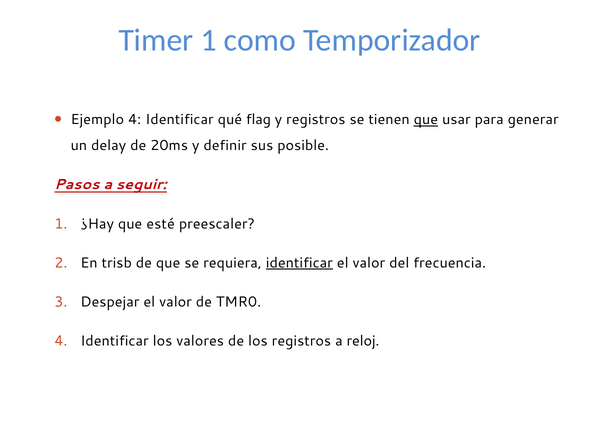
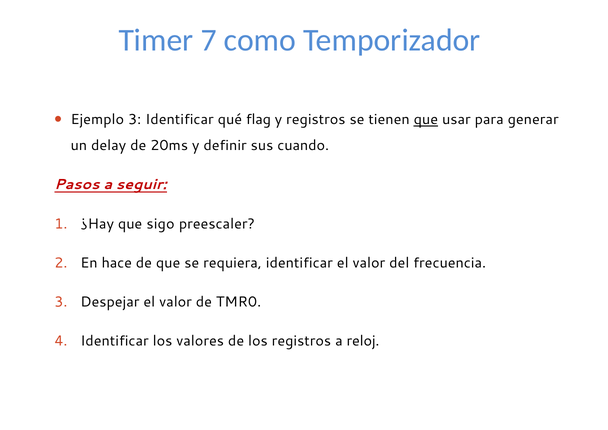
Timer 1: 1 -> 7
Ejemplo 4: 4 -> 3
posible: posible -> cuando
esté: esté -> sigo
trisb: trisb -> hace
identificar at (299, 263) underline: present -> none
